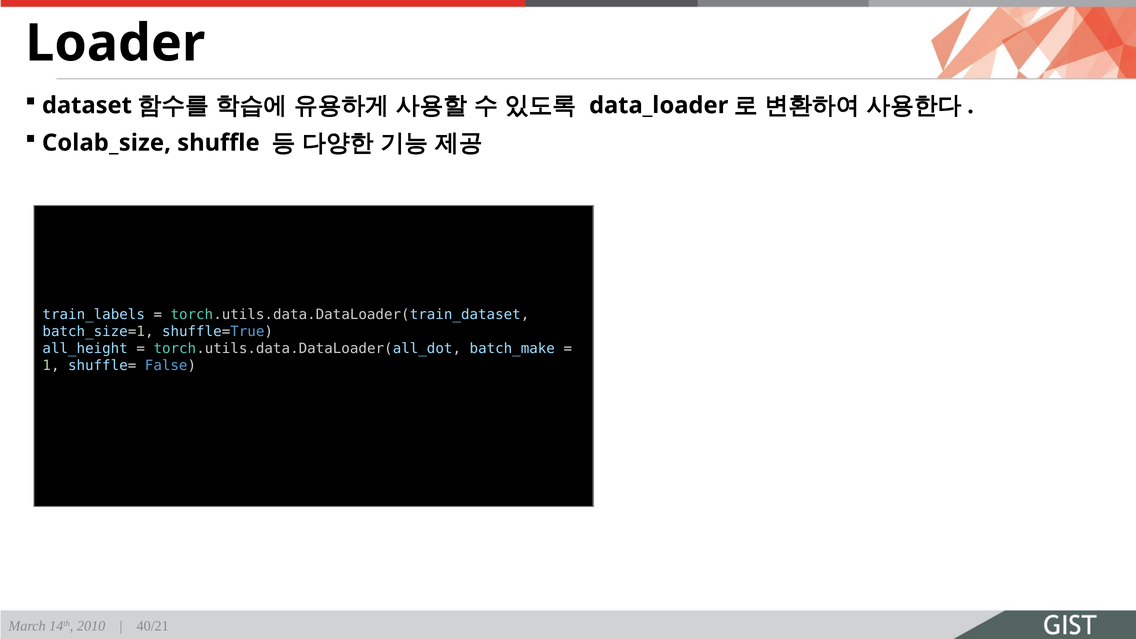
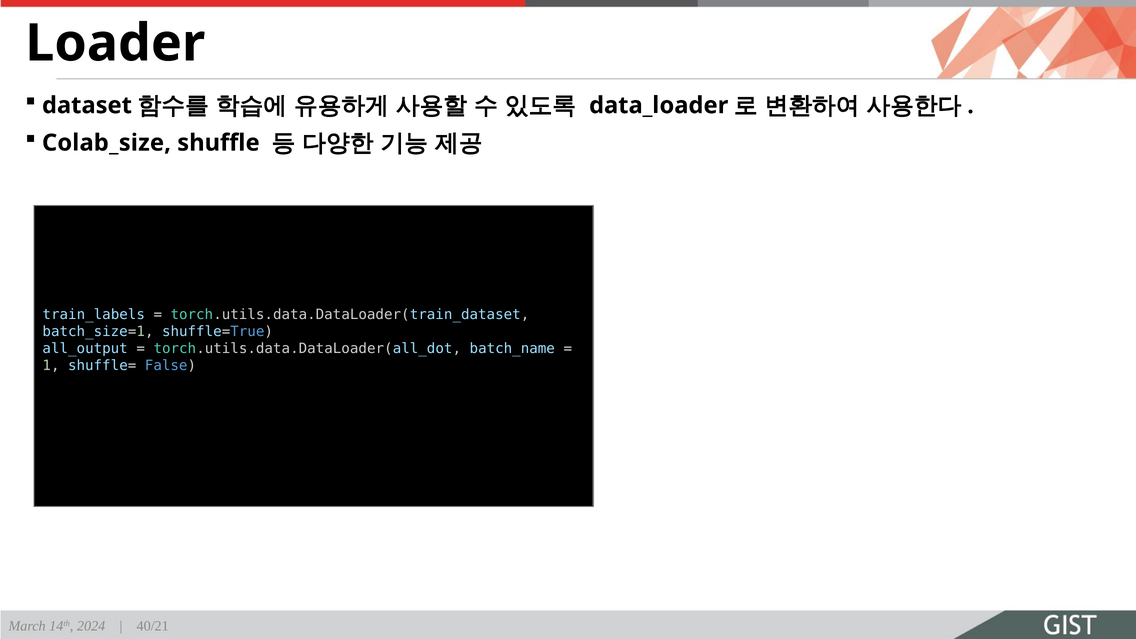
all_height: all_height -> all_output
batch_make: batch_make -> batch_name
2010: 2010 -> 2024
